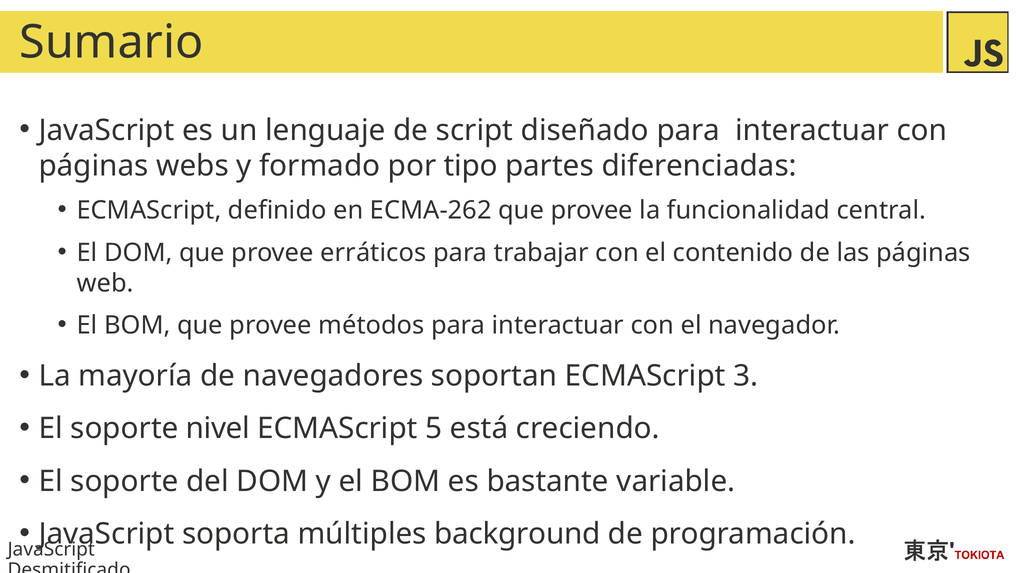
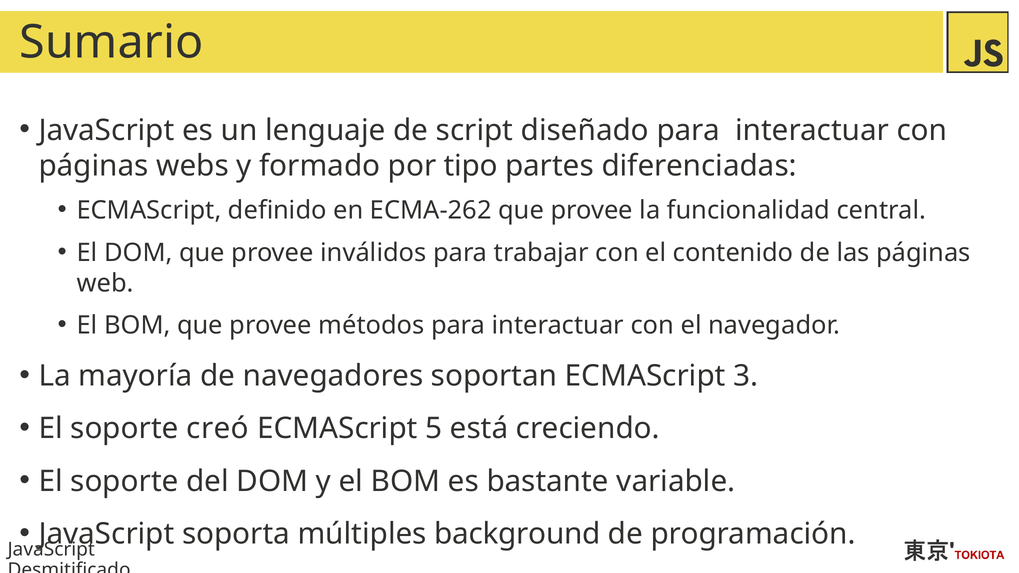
erráticos: erráticos -> inválidos
nivel: nivel -> creó
